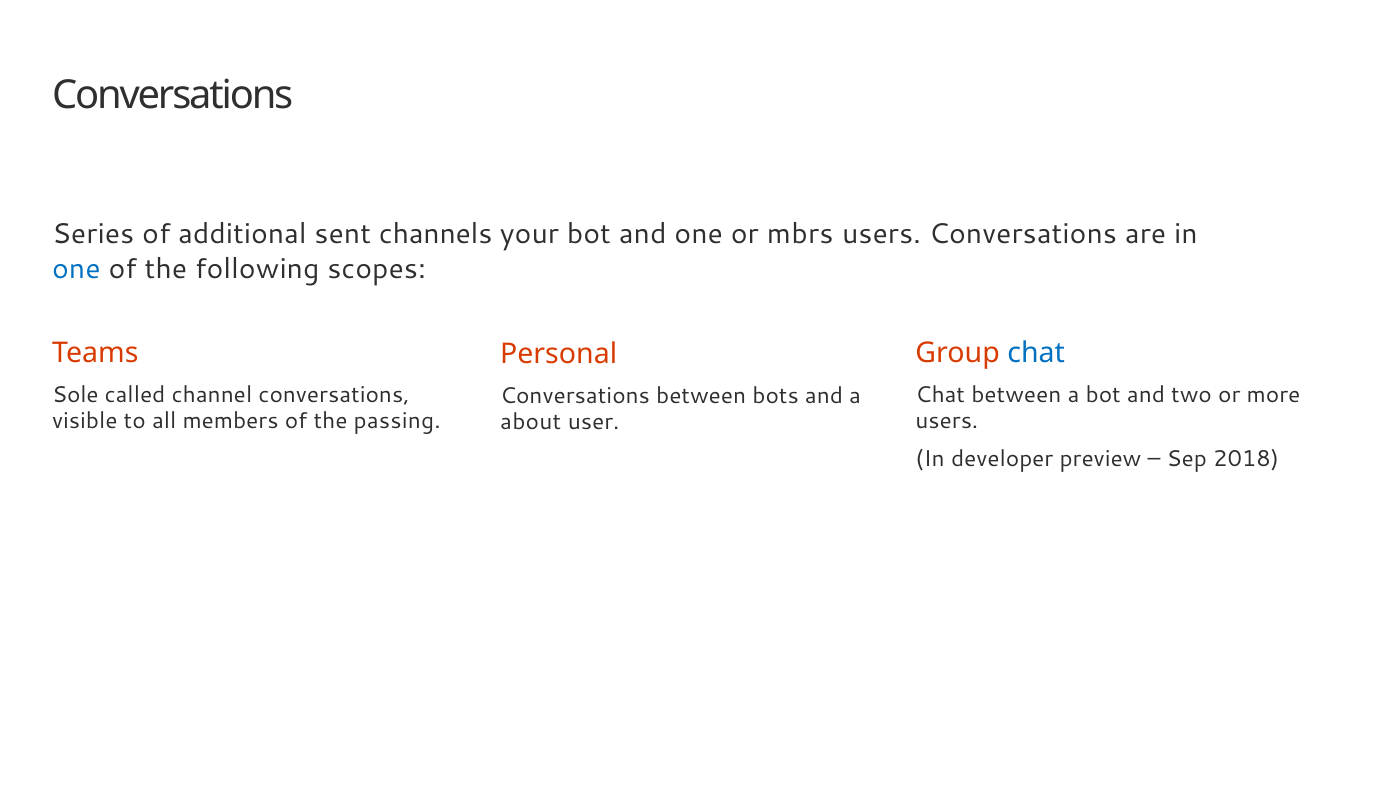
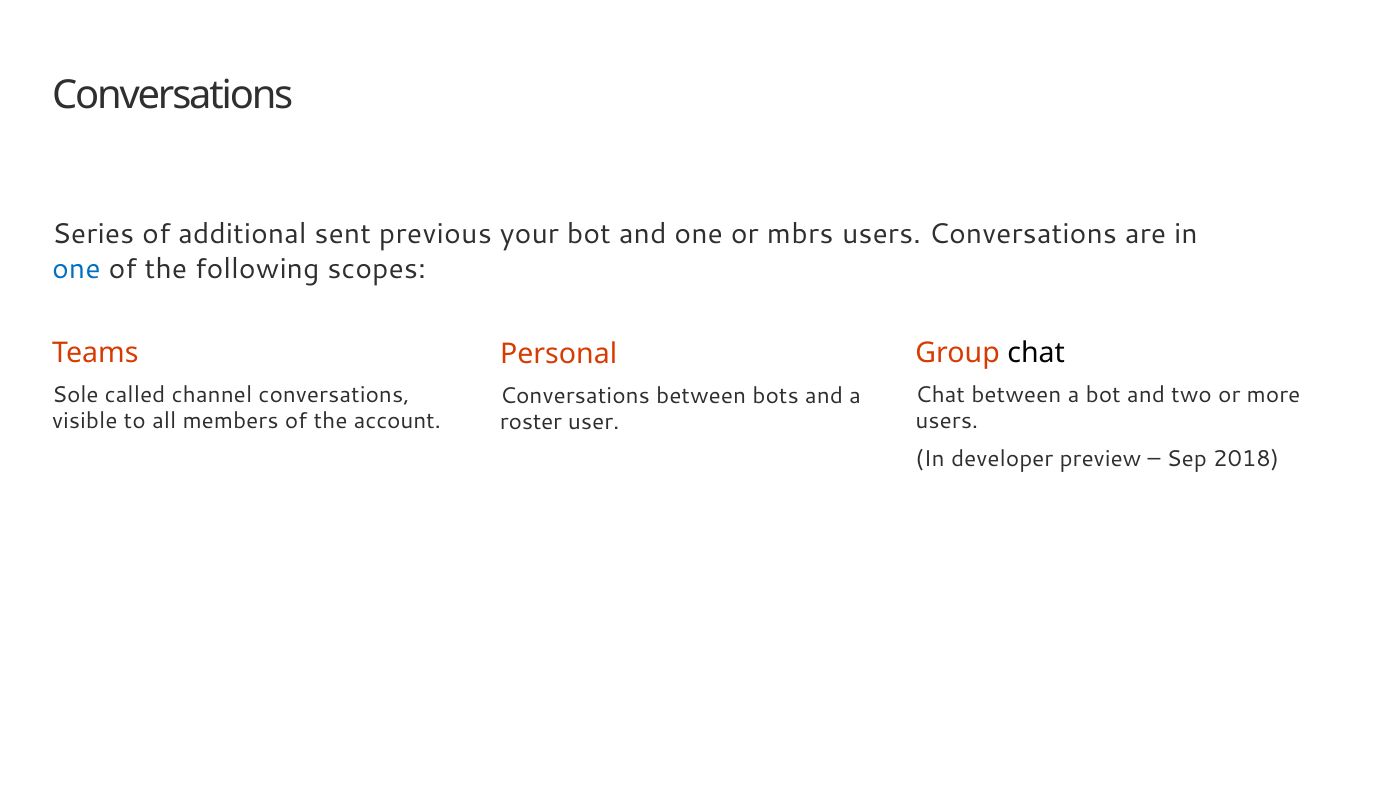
channels: channels -> previous
chat at (1036, 353) colour: blue -> black
passing: passing -> account
about: about -> roster
